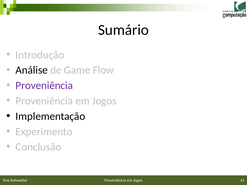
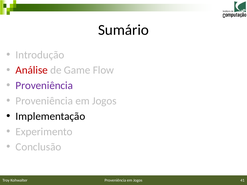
Análise colour: black -> red
